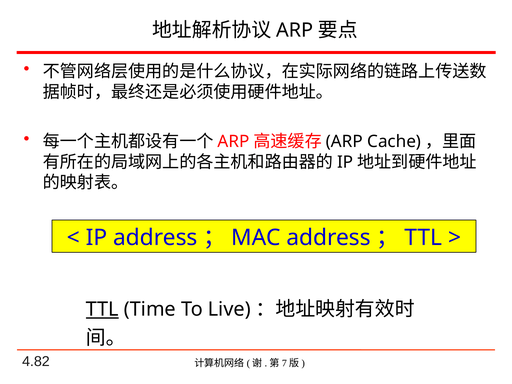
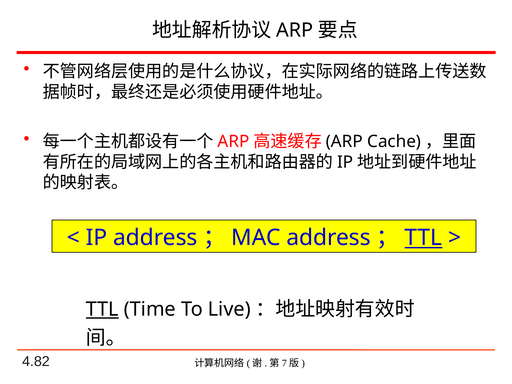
TTL at (423, 238) underline: none -> present
